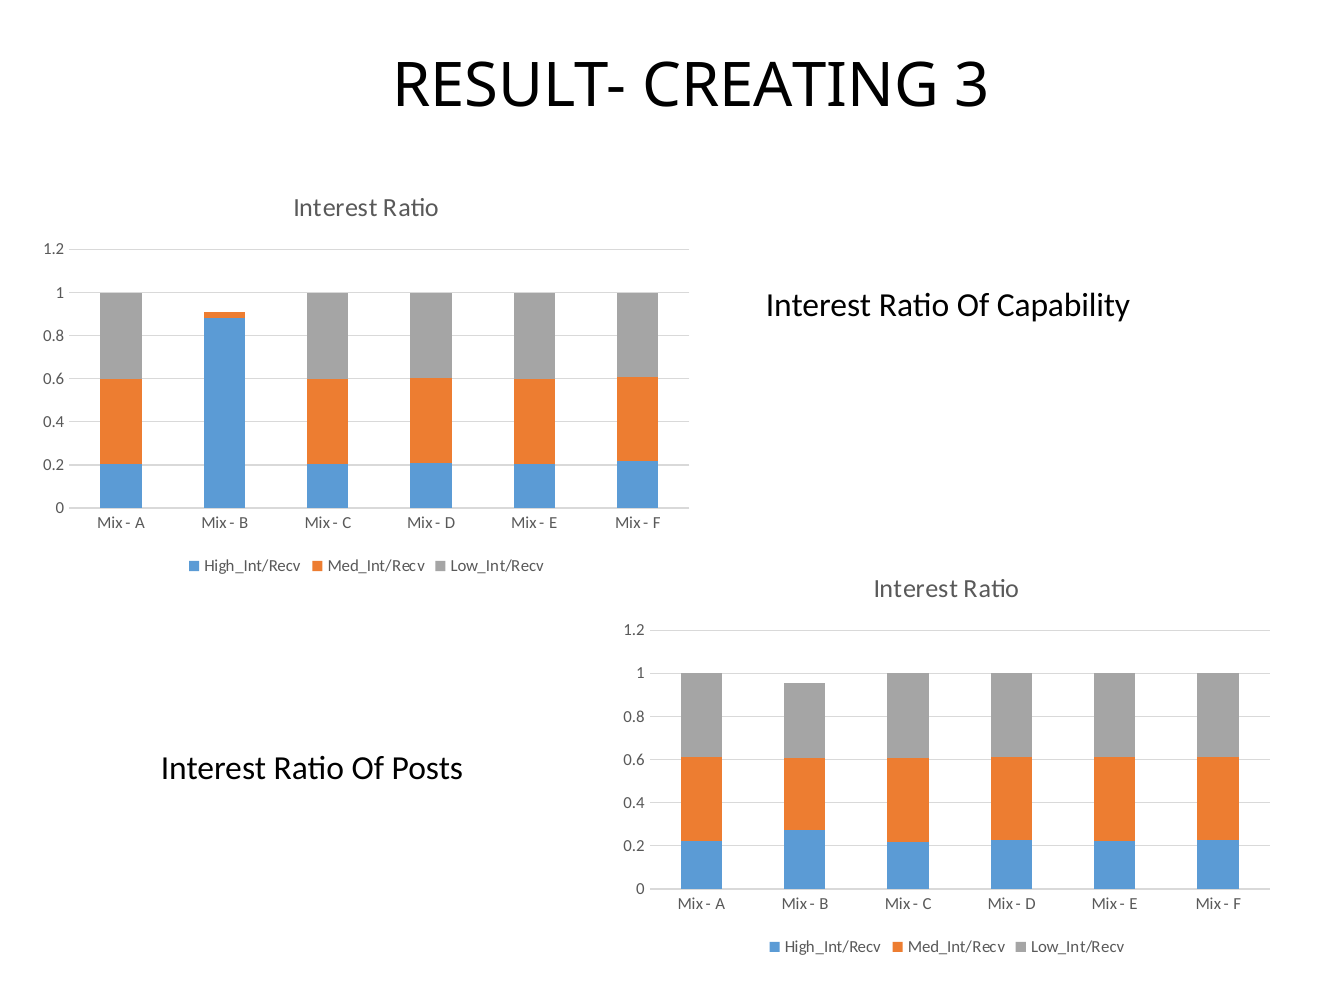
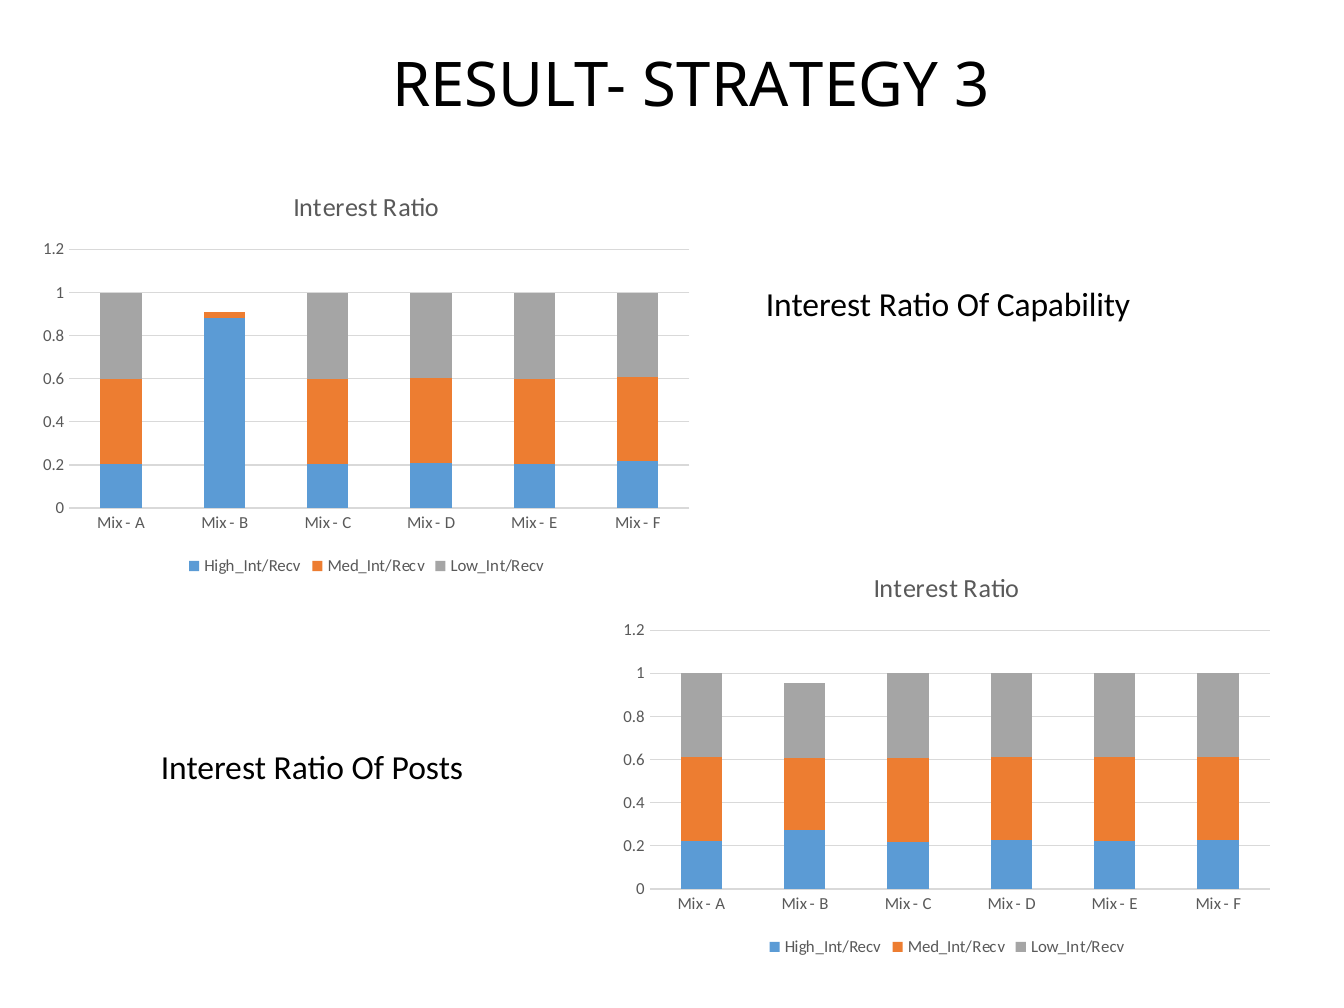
CREATING: CREATING -> STRATEGY
